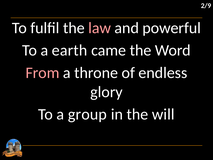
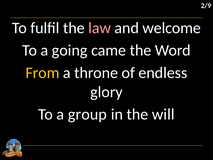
powerful: powerful -> welcome
earth: earth -> going
From colour: pink -> yellow
